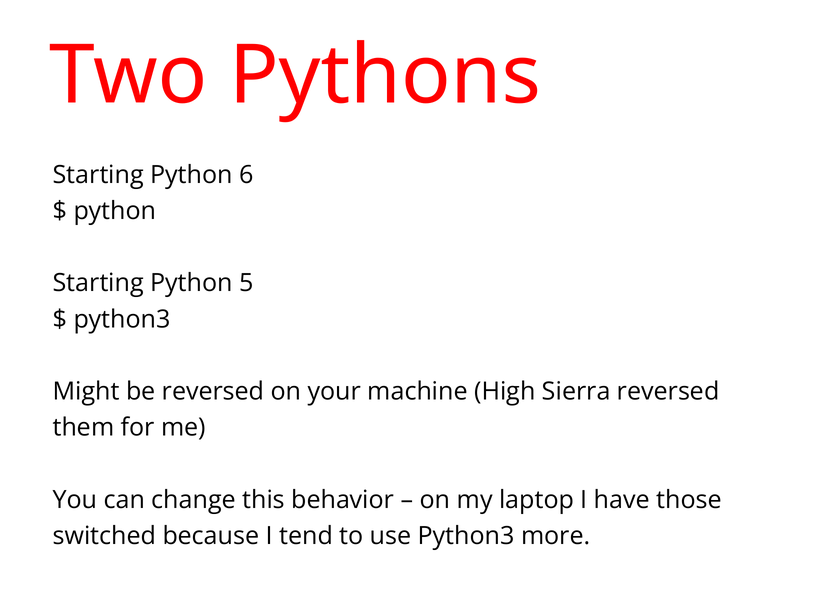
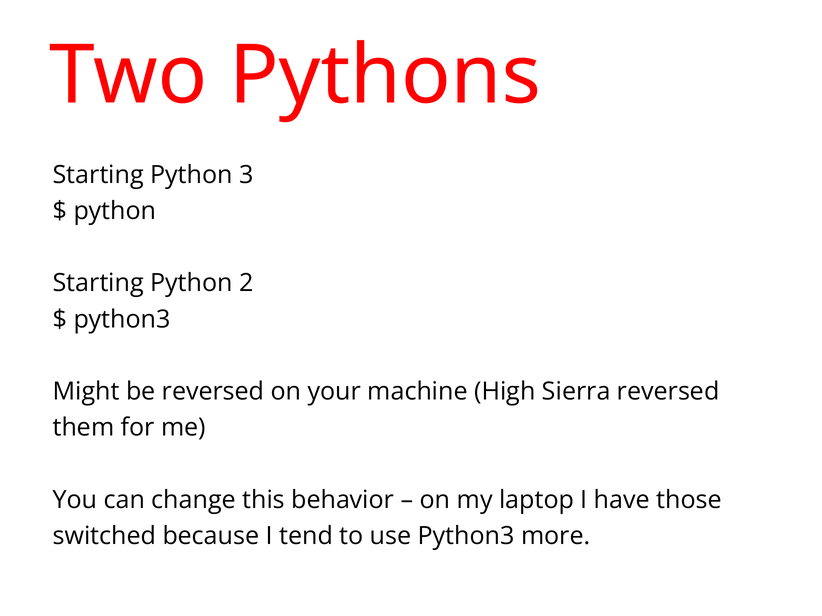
6: 6 -> 3
5: 5 -> 2
